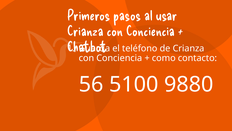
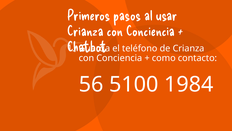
9880: 9880 -> 1984
